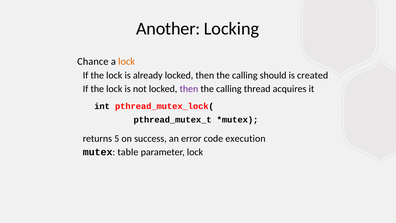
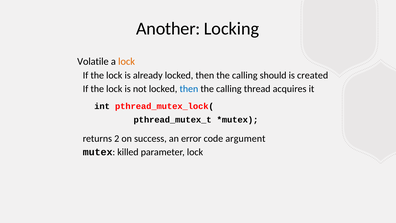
Chance: Chance -> Volatile
then at (189, 89) colour: purple -> blue
5: 5 -> 2
execution: execution -> argument
table: table -> killed
